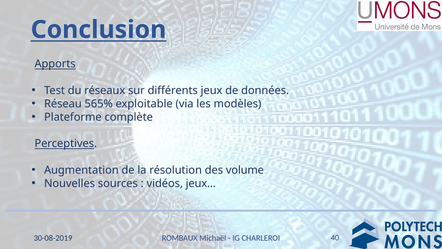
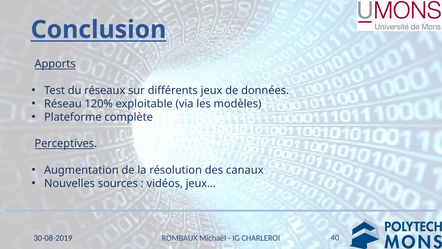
565%: 565% -> 120%
volume: volume -> canaux
